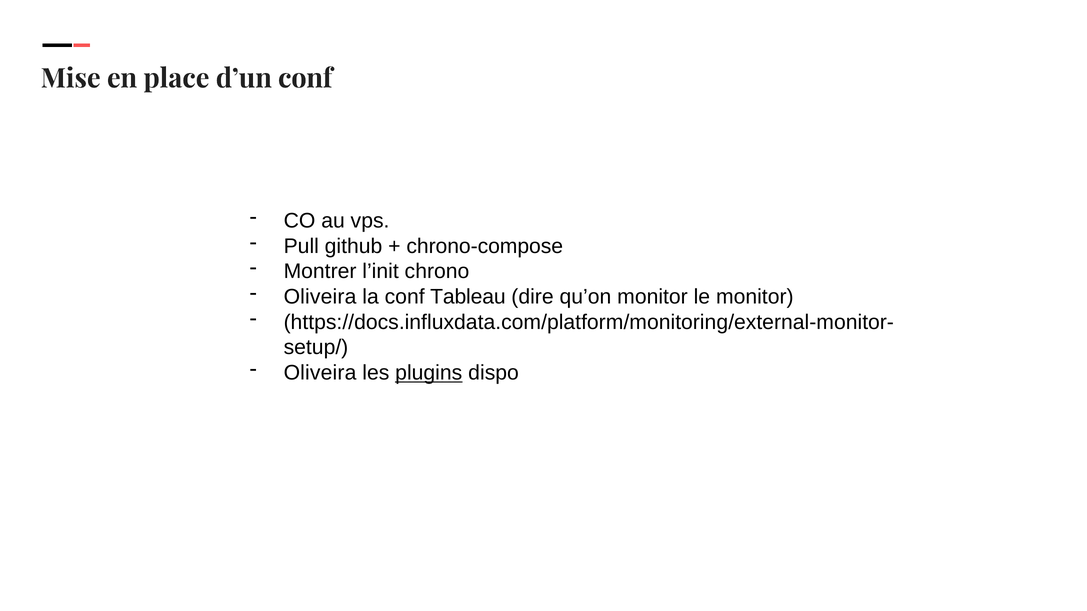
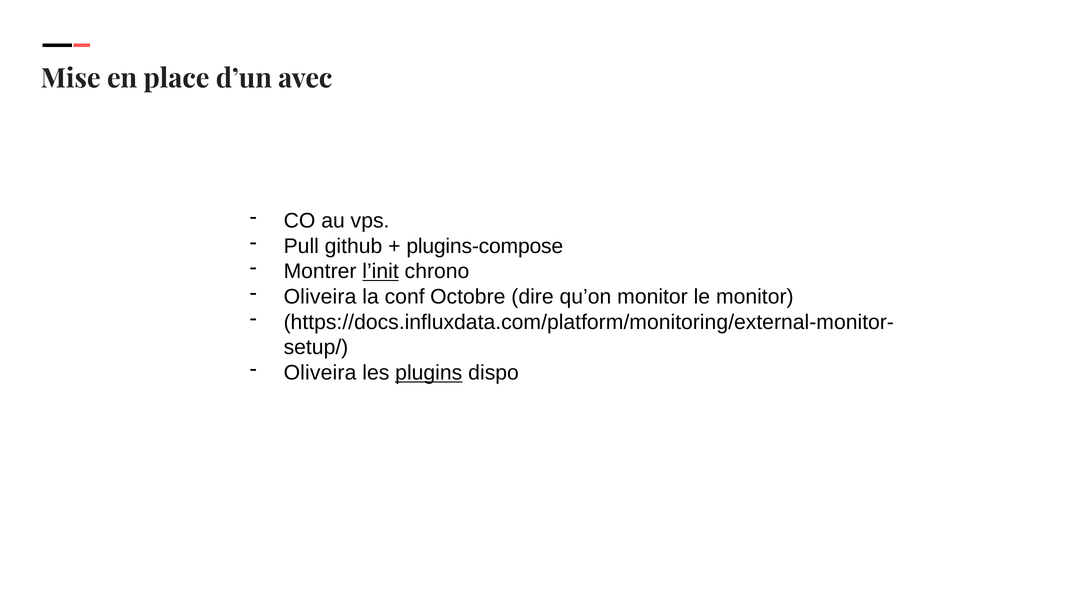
d’un conf: conf -> avec
chrono-compose: chrono-compose -> plugins-compose
l’init underline: none -> present
Tableau: Tableau -> Octobre
